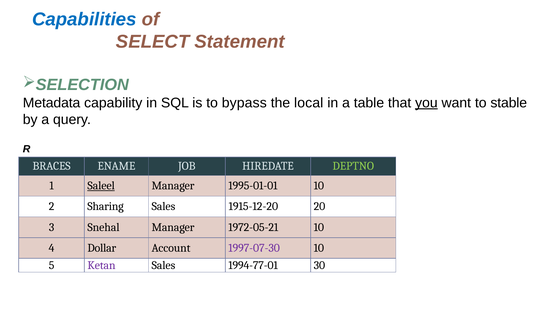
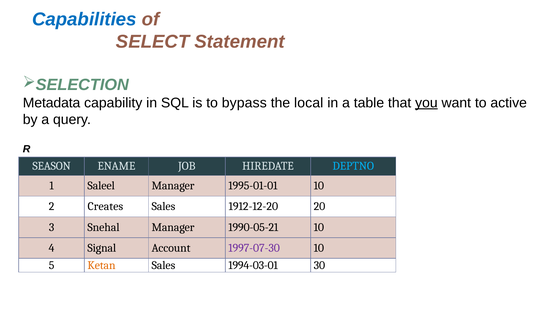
stable: stable -> active
BRACES: BRACES -> SEASON
DEPTNO colour: light green -> light blue
Saleel underline: present -> none
Sharing: Sharing -> Creates
1915-12-20: 1915-12-20 -> 1912-12-20
1972-05-21: 1972-05-21 -> 1990-05-21
Dollar: Dollar -> Signal
Ketan colour: purple -> orange
1994-77-01: 1994-77-01 -> 1994-03-01
